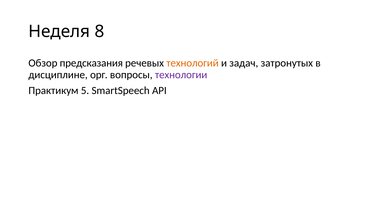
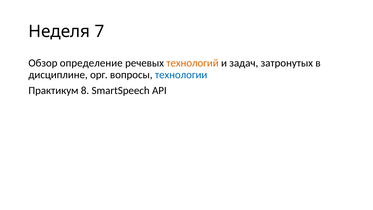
8: 8 -> 7
предсказания: предсказания -> определение
технологии colour: purple -> blue
5: 5 -> 8
